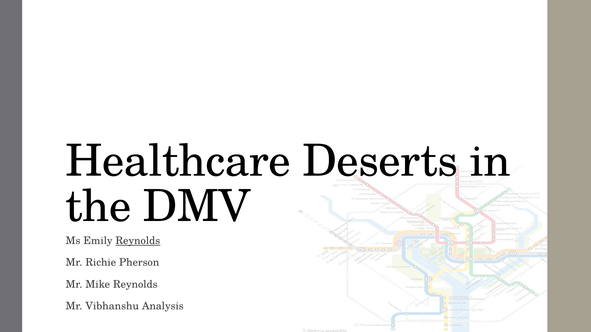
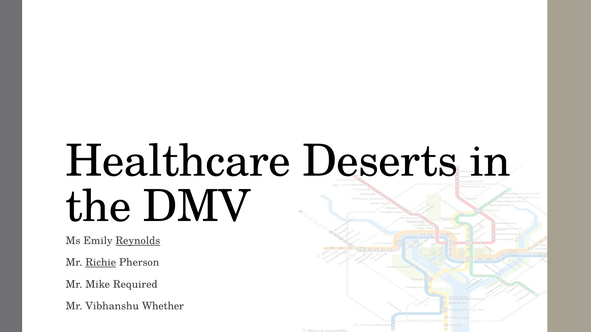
Richie underline: none -> present
Mike Reynolds: Reynolds -> Required
Analysis: Analysis -> Whether
